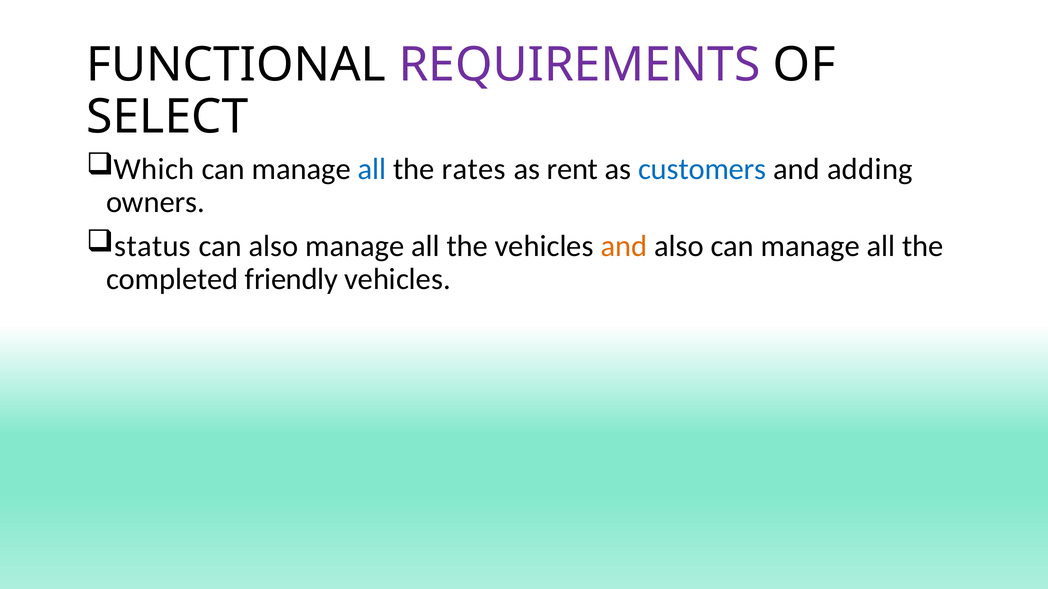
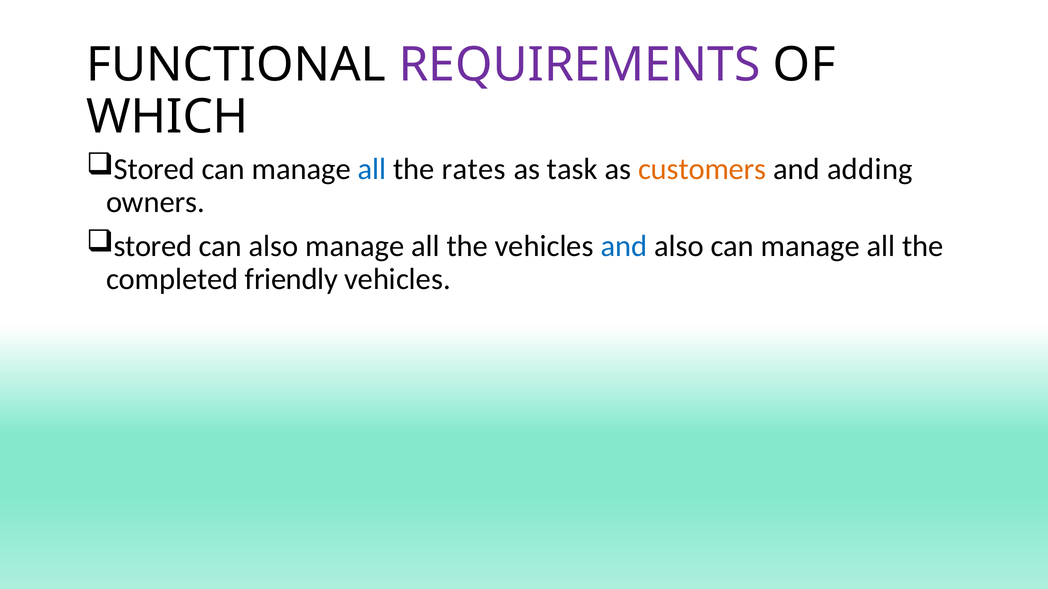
SELECT: SELECT -> WHICH
Which at (154, 169): Which -> Stored
rent: rent -> task
customers colour: blue -> orange
status at (153, 246): status -> stored
and at (624, 246) colour: orange -> blue
